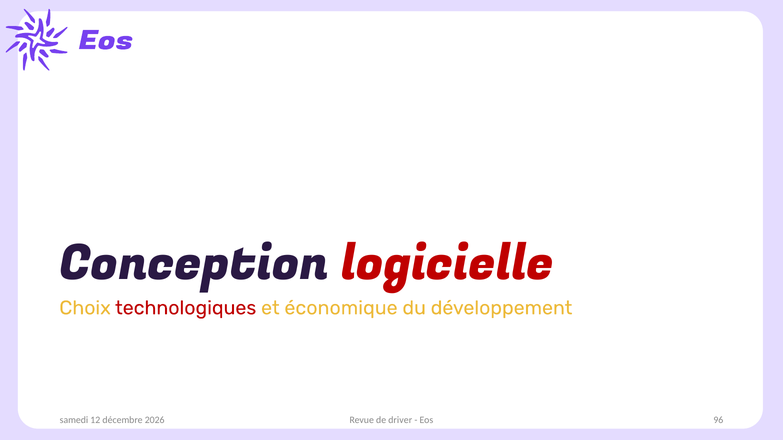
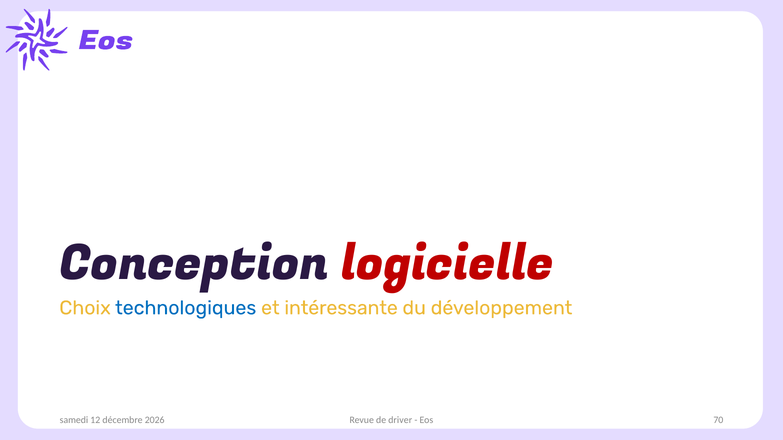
technologiques colour: red -> blue
économique: économique -> intéressante
96: 96 -> 70
